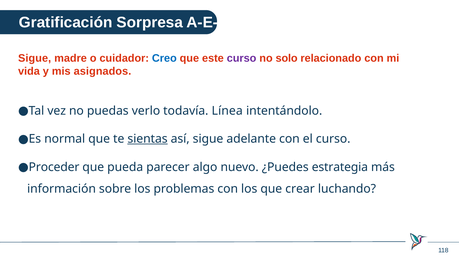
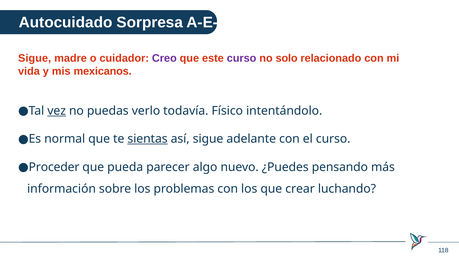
Gratificación: Gratificación -> Autocuidado
Creo colour: blue -> purple
asignados: asignados -> mexicanos
vez underline: none -> present
Línea: Línea -> Físico
estrategia: estrategia -> pensando
